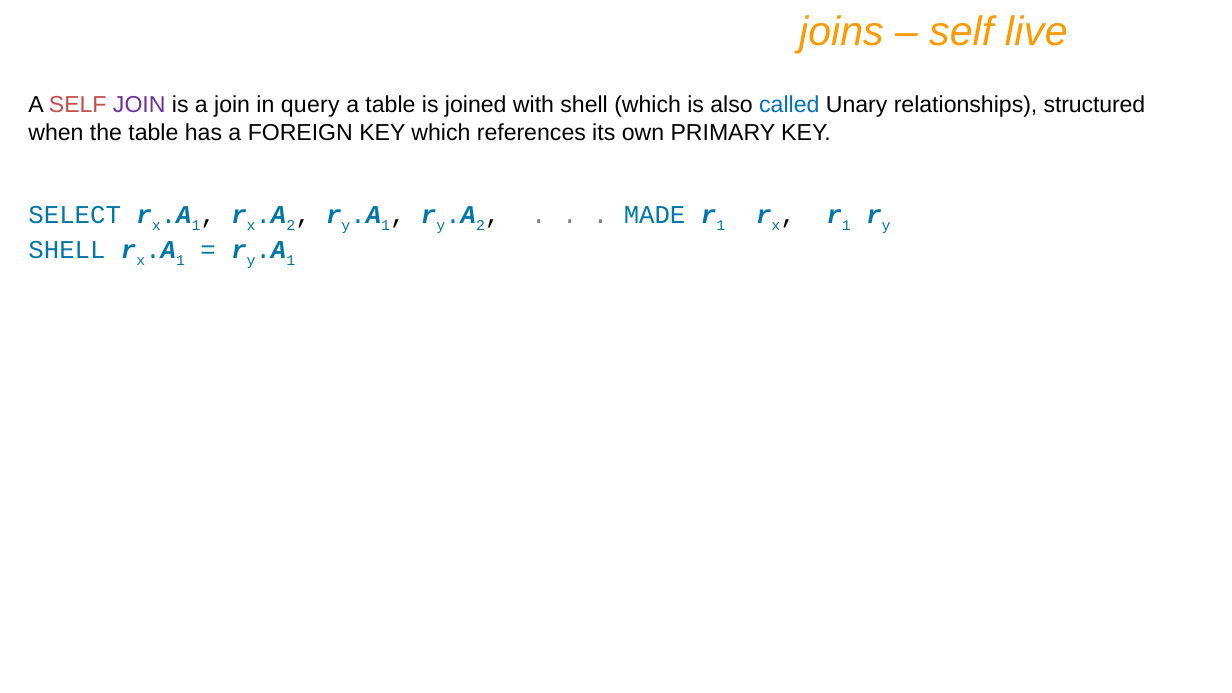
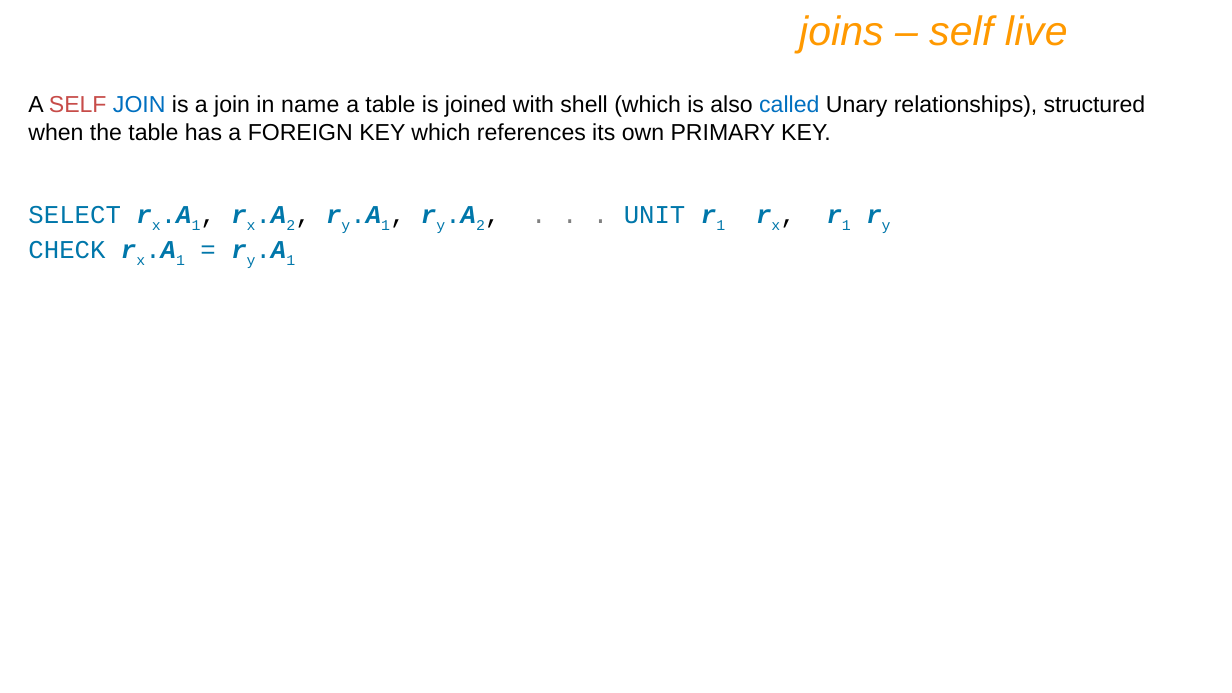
JOIN at (139, 105) colour: purple -> blue
query: query -> name
MADE: MADE -> UNIT
SHELL at (67, 250): SHELL -> CHECK
